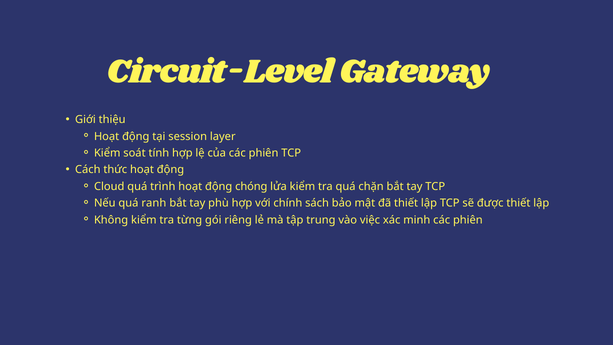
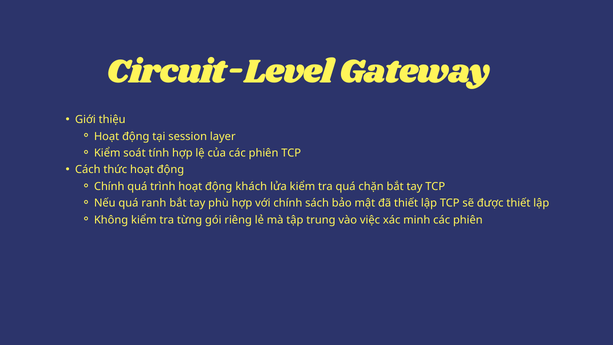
Cloud at (109, 186): Cloud -> Chính
chóng: chóng -> khách
